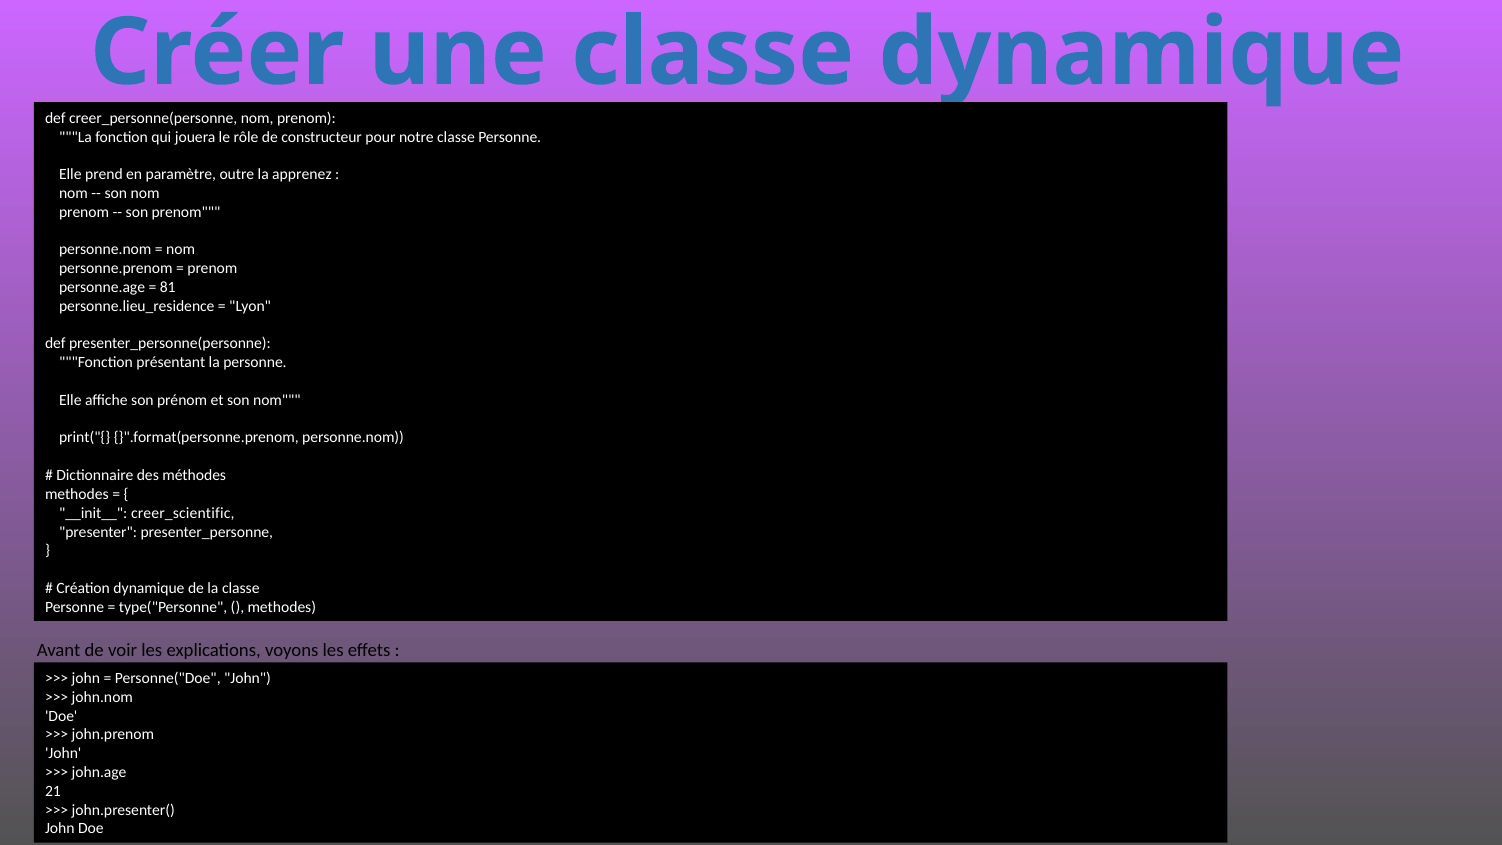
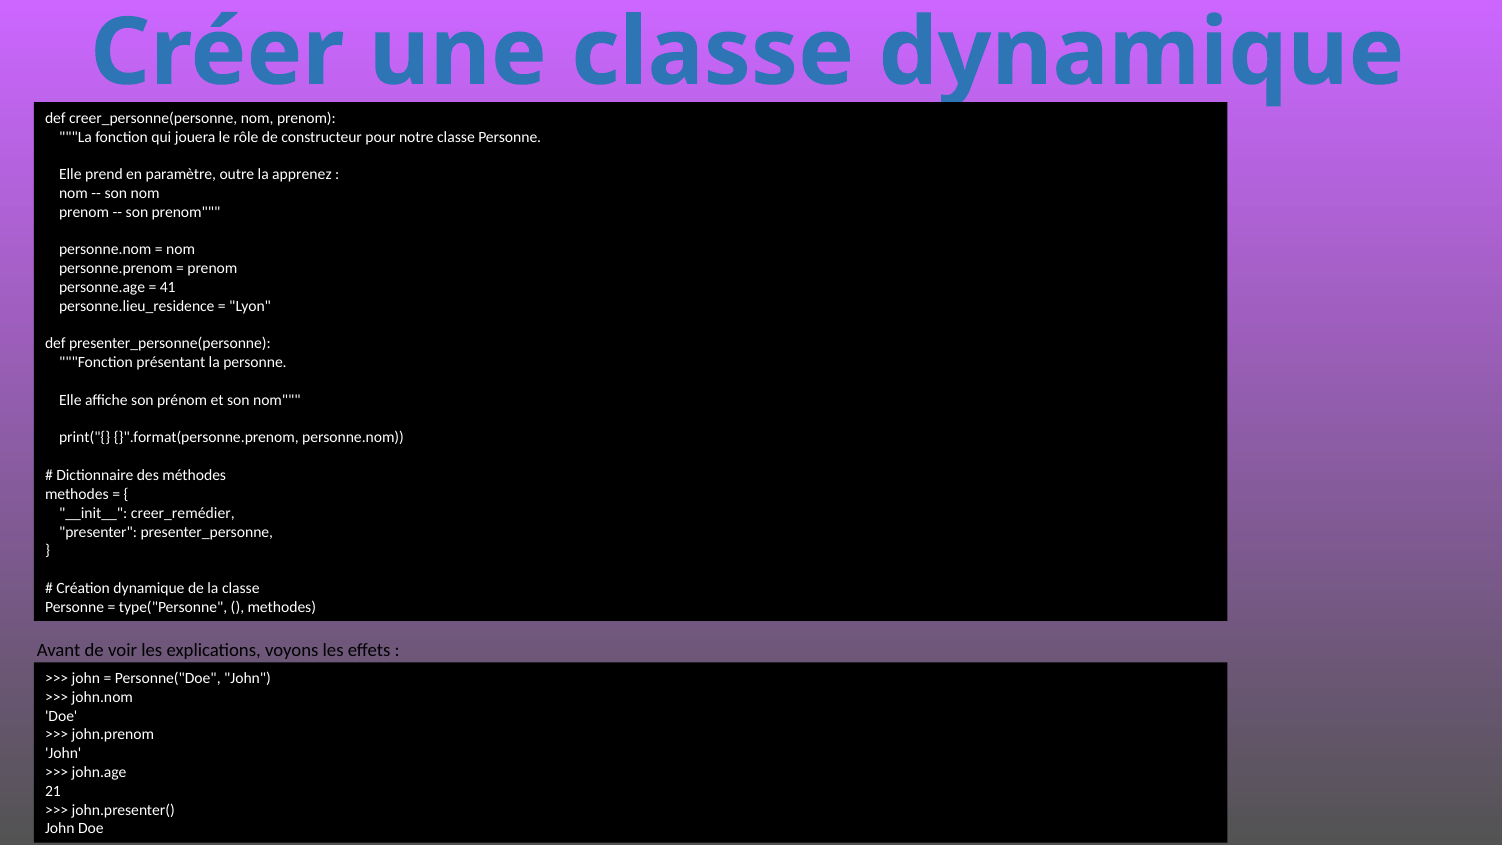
81: 81 -> 41
creer_scientific: creer_scientific -> creer_remédier
